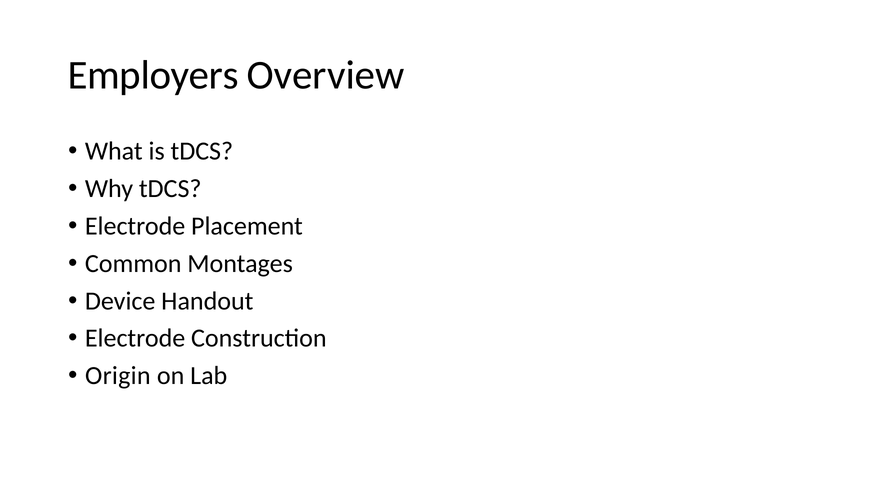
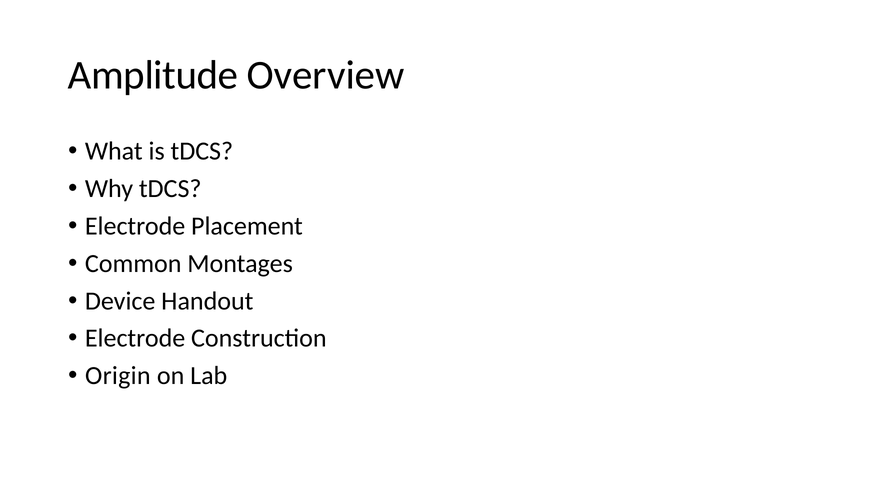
Employers: Employers -> Amplitude
